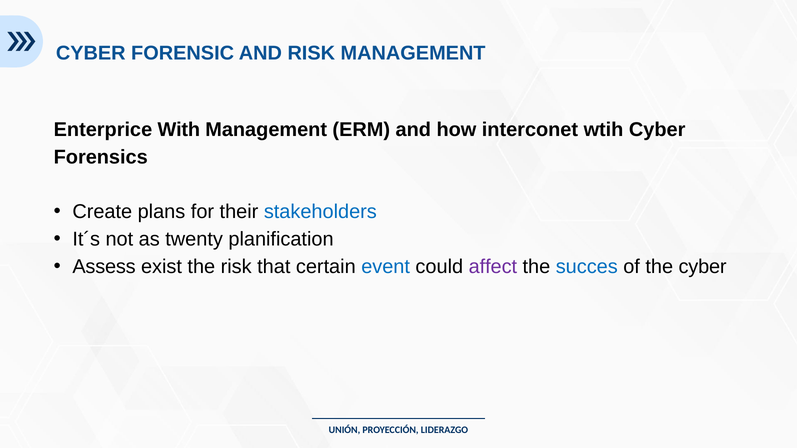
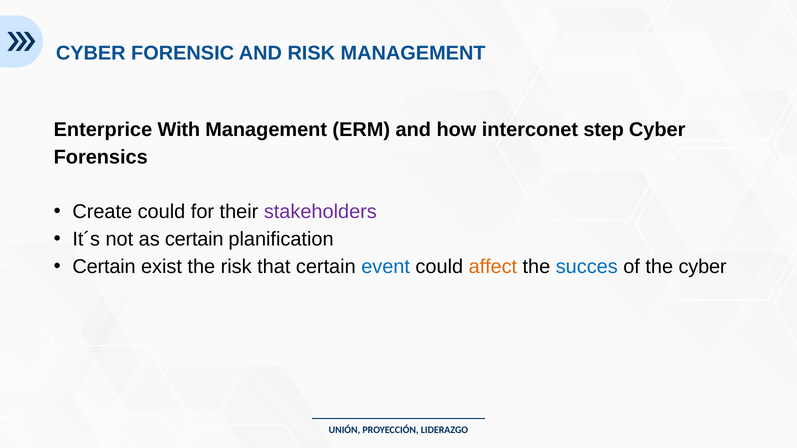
wtih: wtih -> step
Create plans: plans -> could
stakeholders colour: blue -> purple
as twenty: twenty -> certain
Assess at (104, 267): Assess -> Certain
affect colour: purple -> orange
